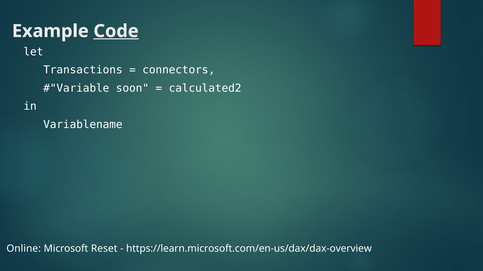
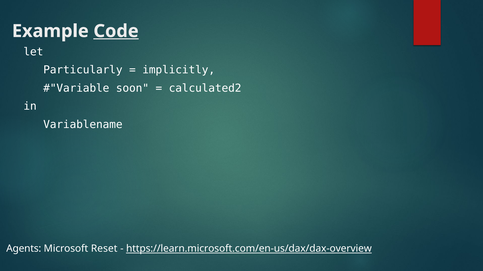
Transactions: Transactions -> Particularly
connectors: connectors -> implicitly
Online: Online -> Agents
https://learn.microsoft.com/en-us/dax/dax-overview underline: none -> present
